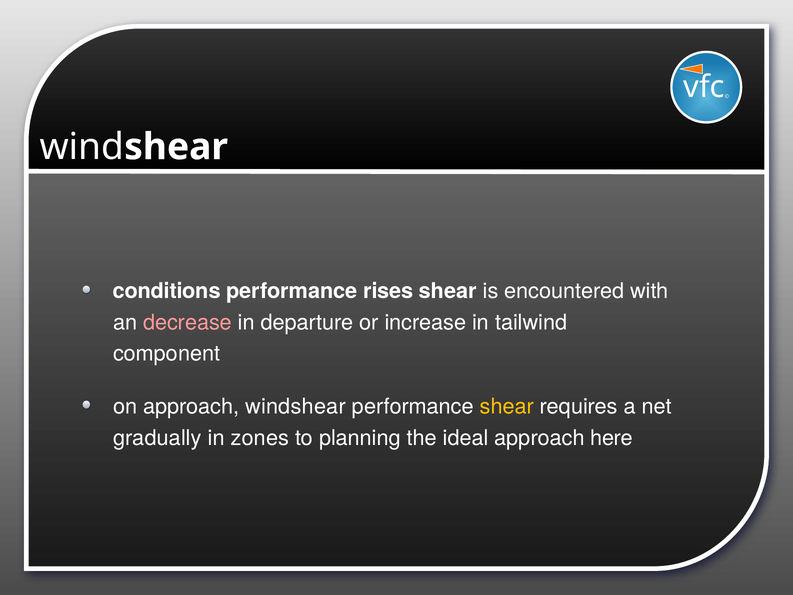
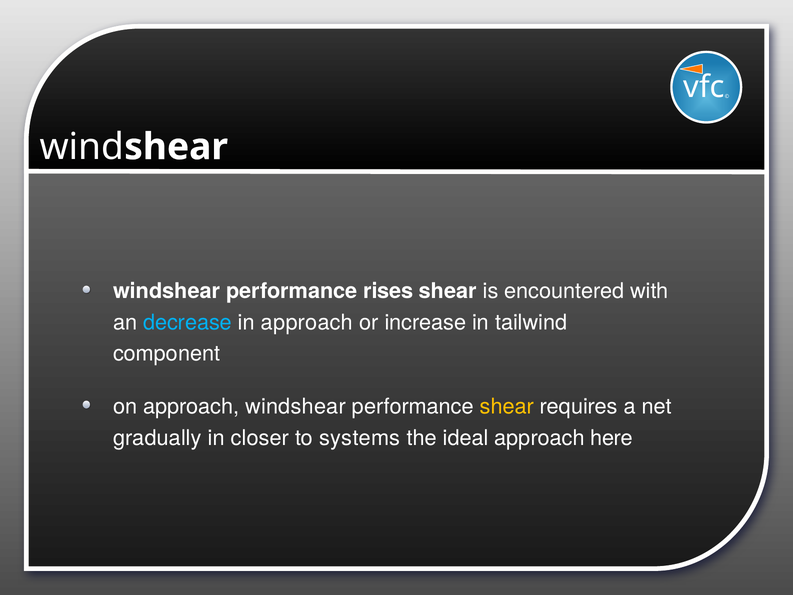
conditions at (167, 291): conditions -> windshear
decrease colour: pink -> light blue
in departure: departure -> approach
zones: zones -> closer
planning: planning -> systems
